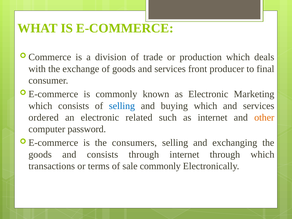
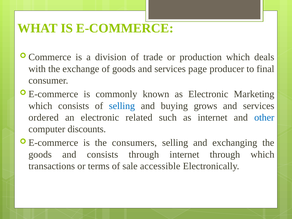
front: front -> page
buying which: which -> grows
other colour: orange -> blue
password: password -> discounts
sale commonly: commonly -> accessible
